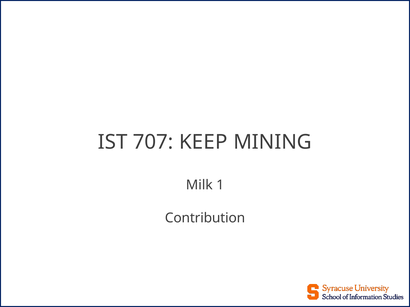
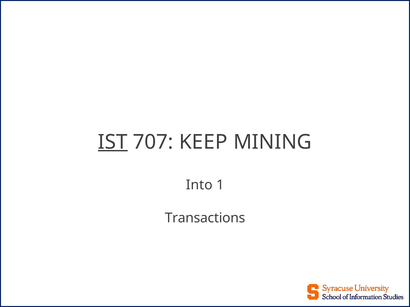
IST underline: none -> present
Milk: Milk -> Into
Contribution: Contribution -> Transactions
